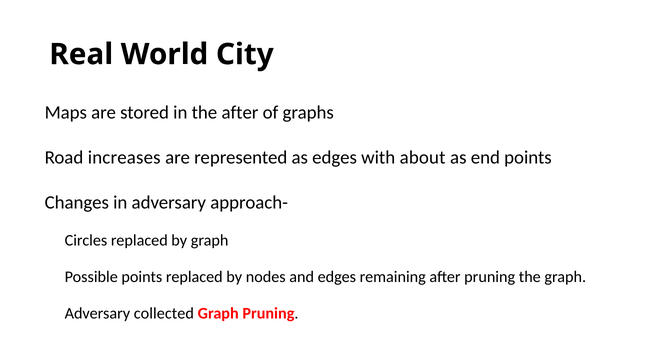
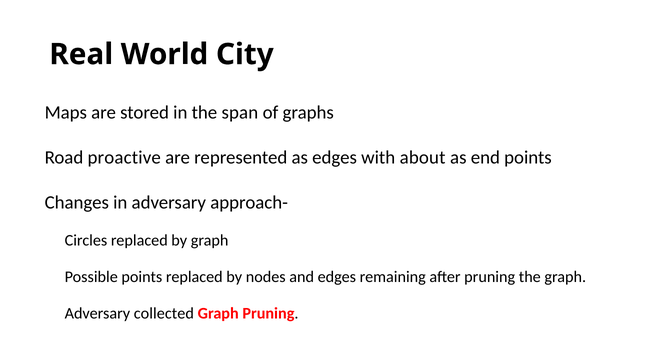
the after: after -> span
increases: increases -> proactive
